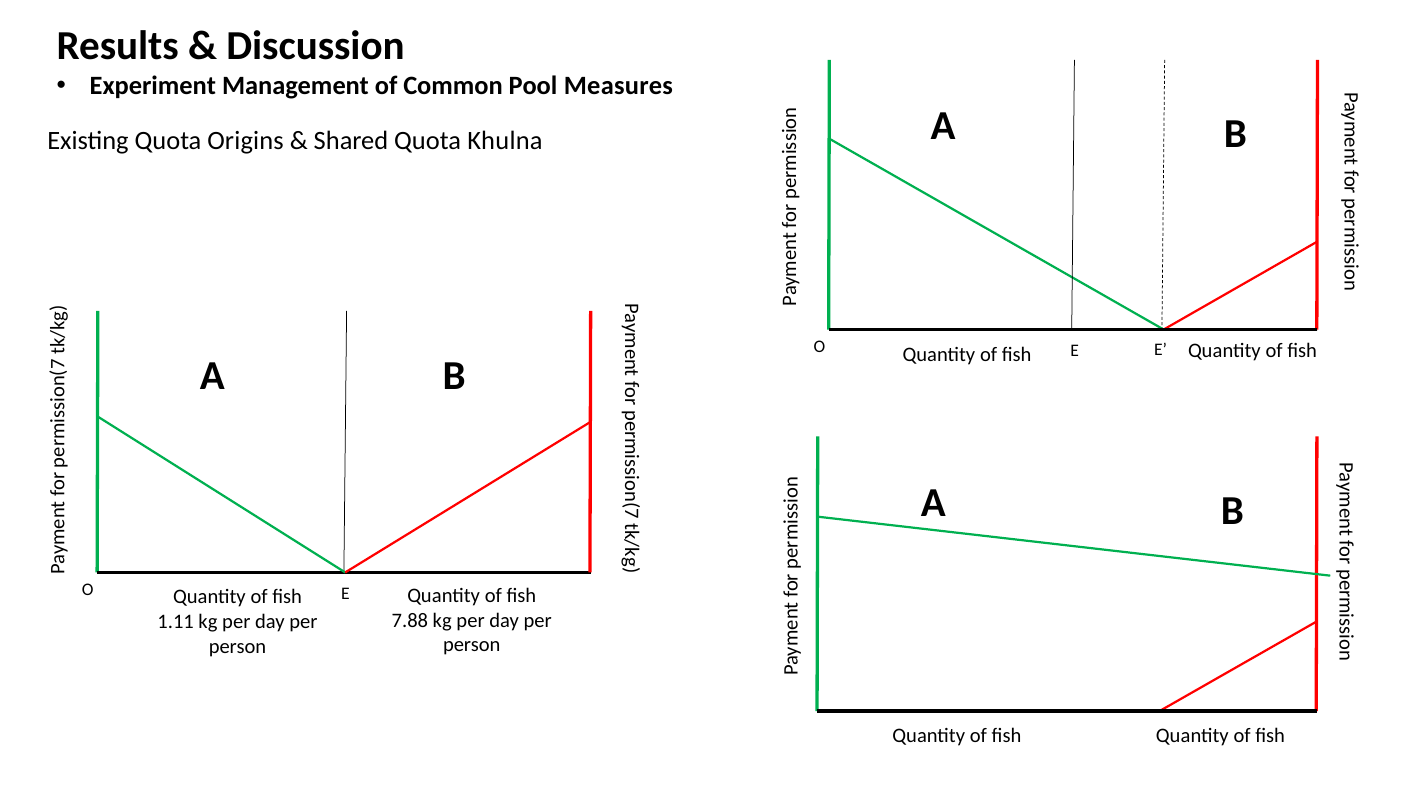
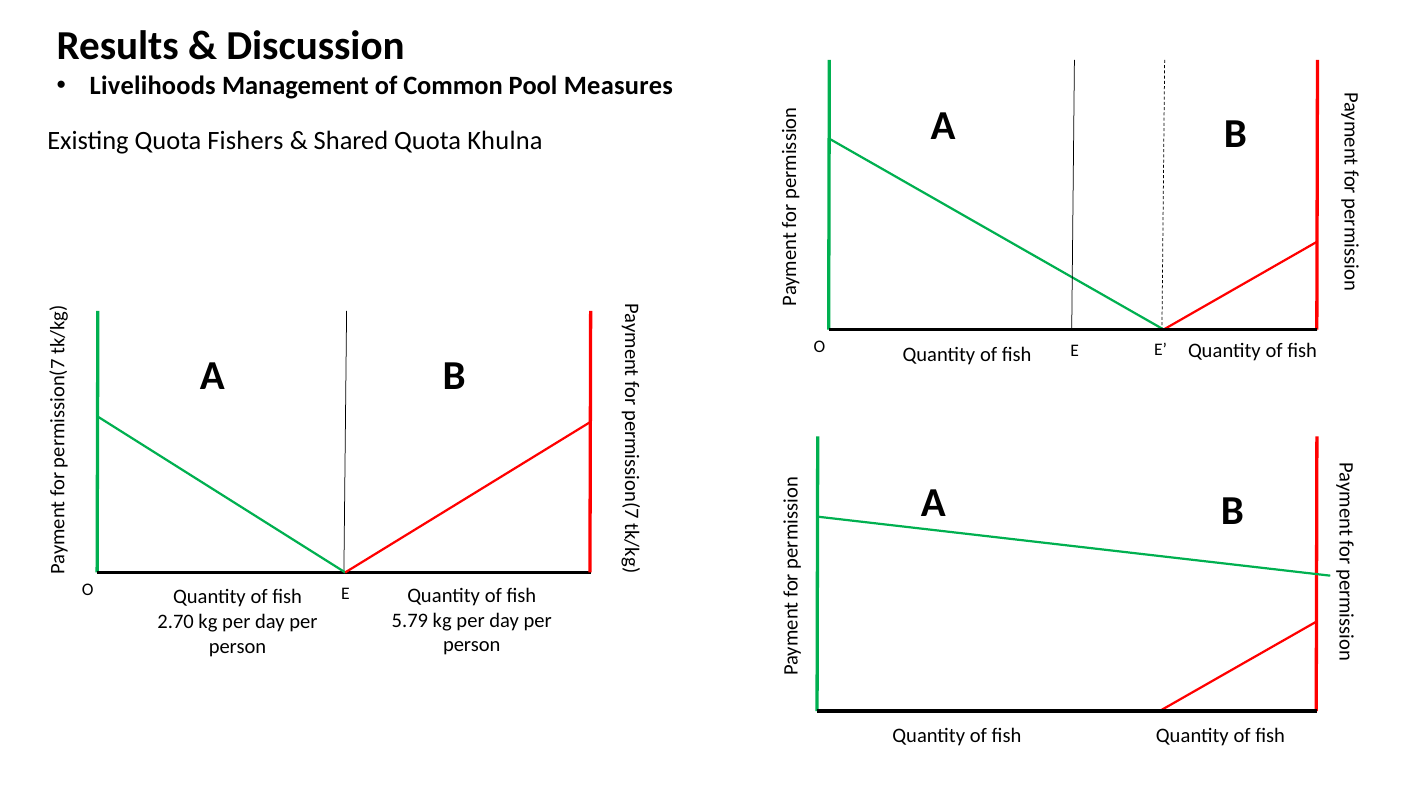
Experiment: Experiment -> Livelihoods
Origins: Origins -> Fishers
7.88: 7.88 -> 5.79
1.11: 1.11 -> 2.70
